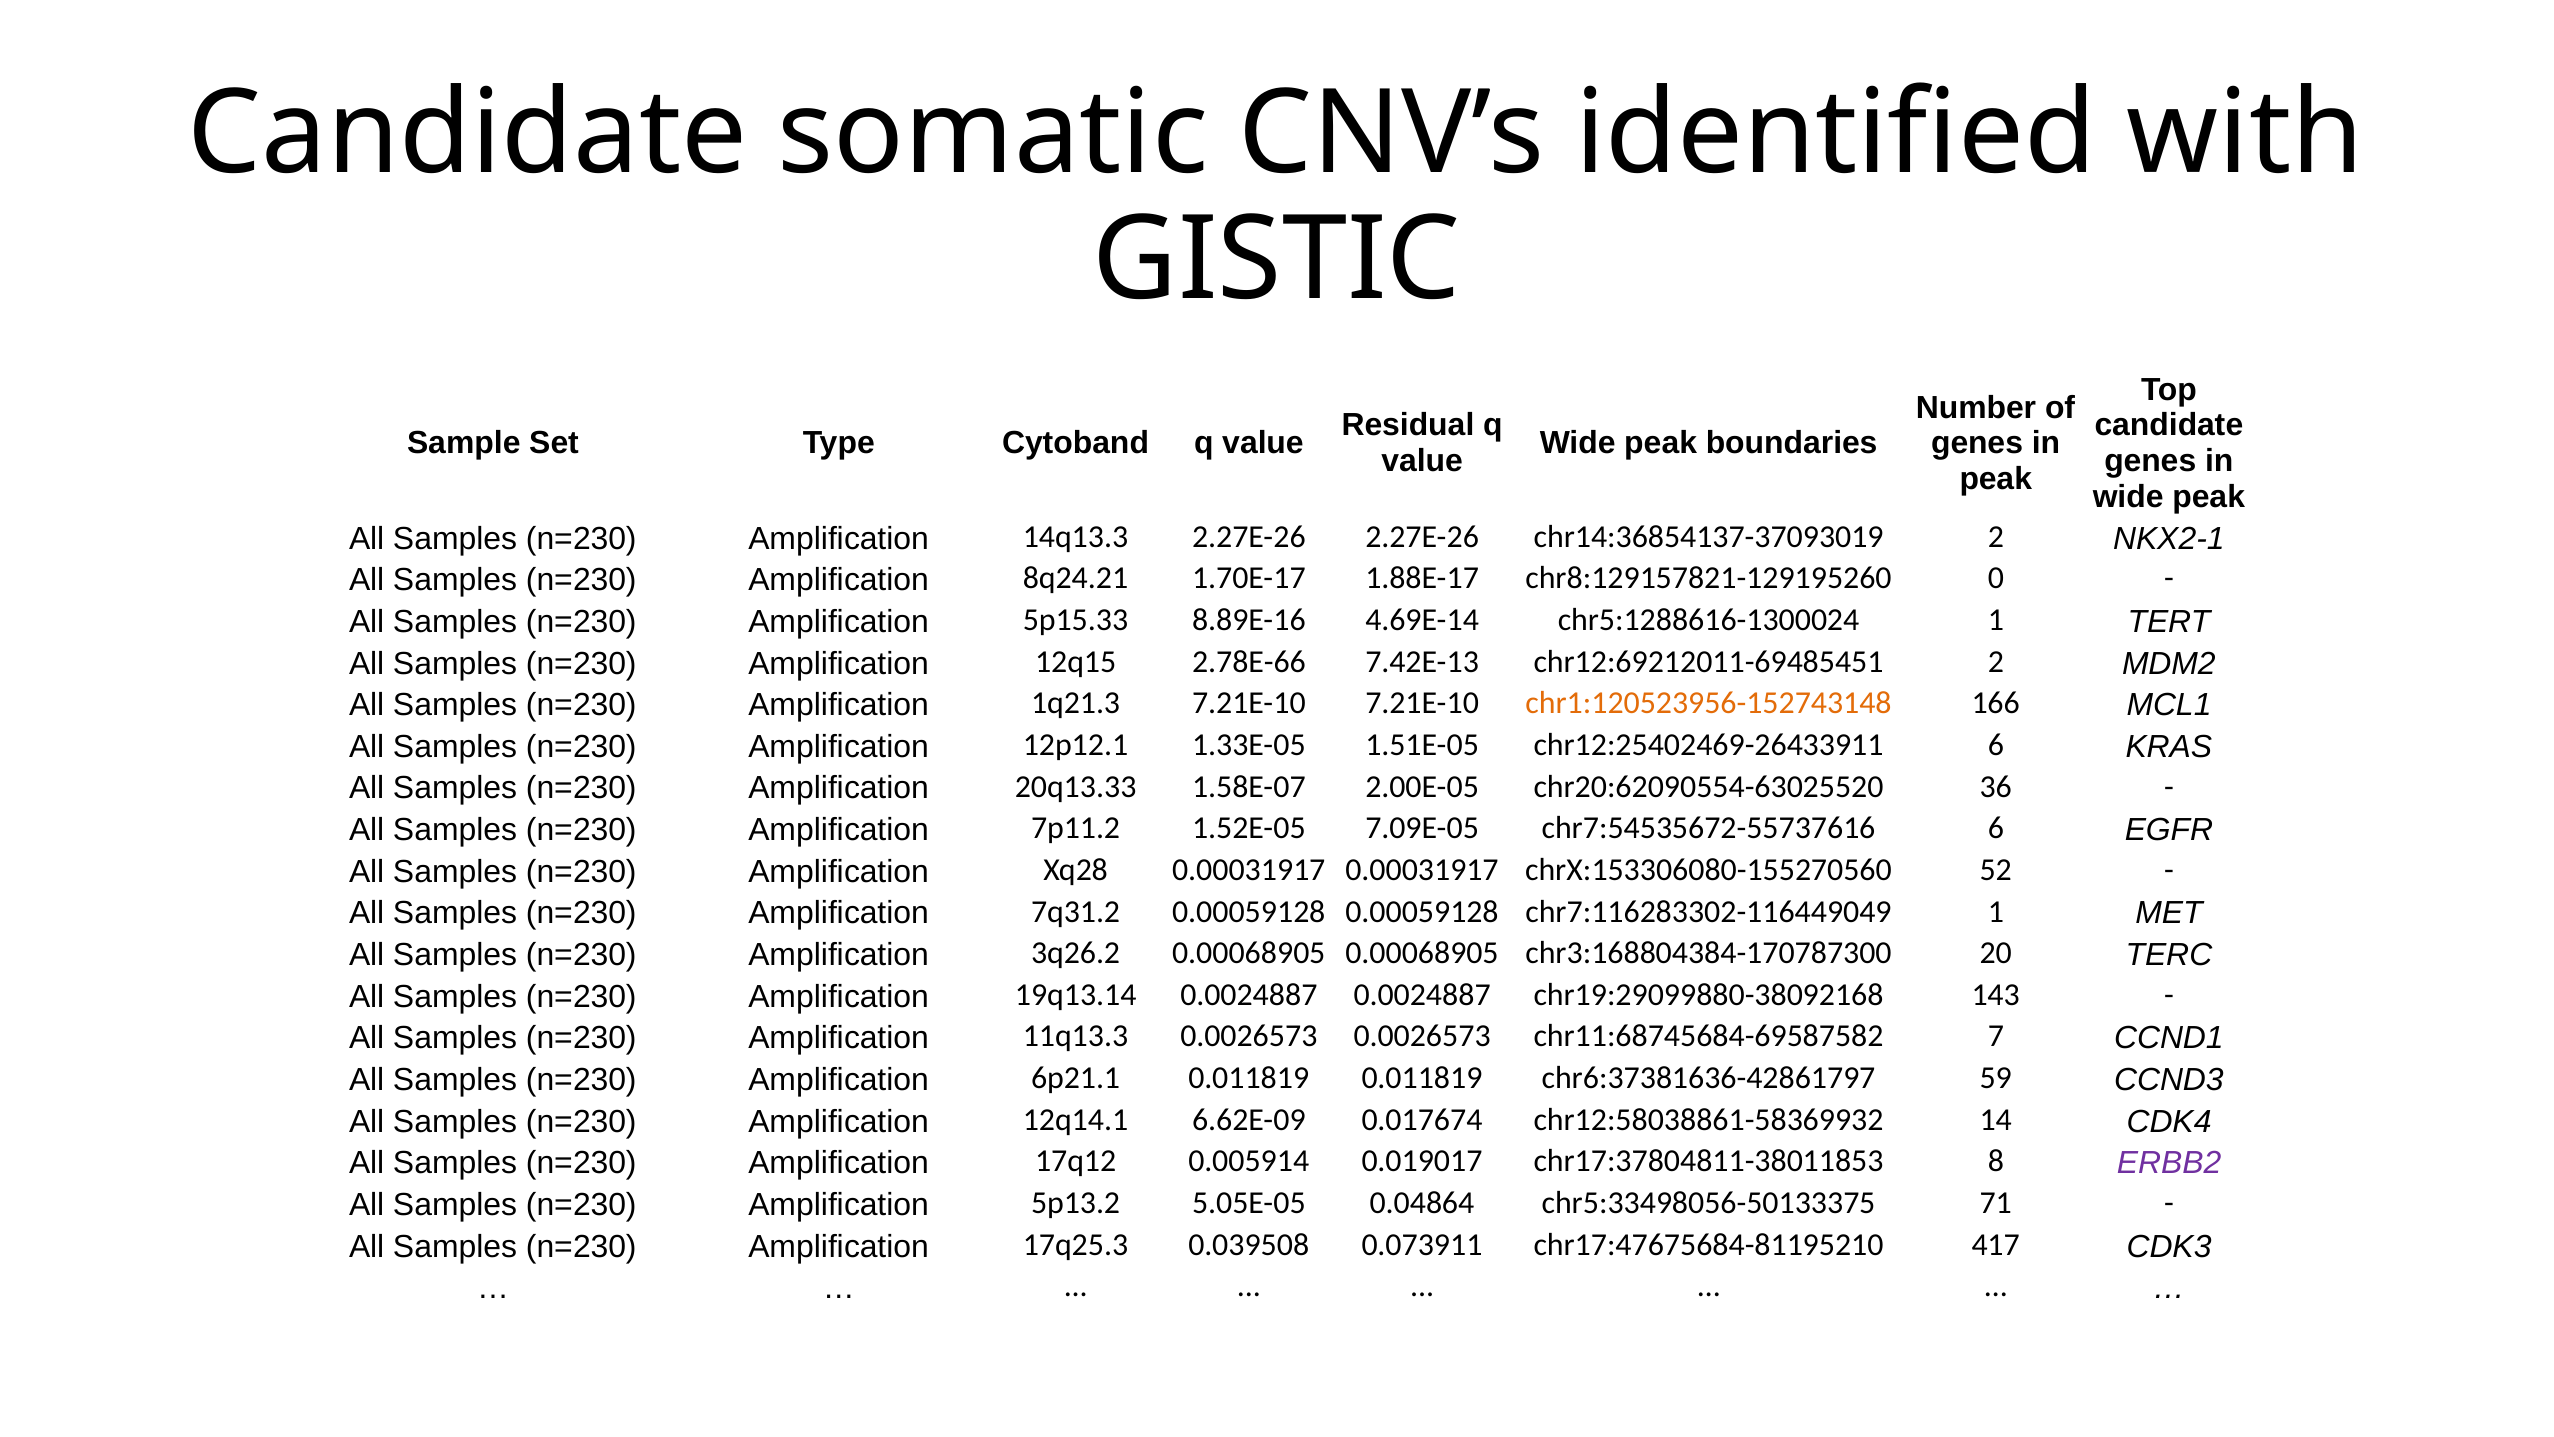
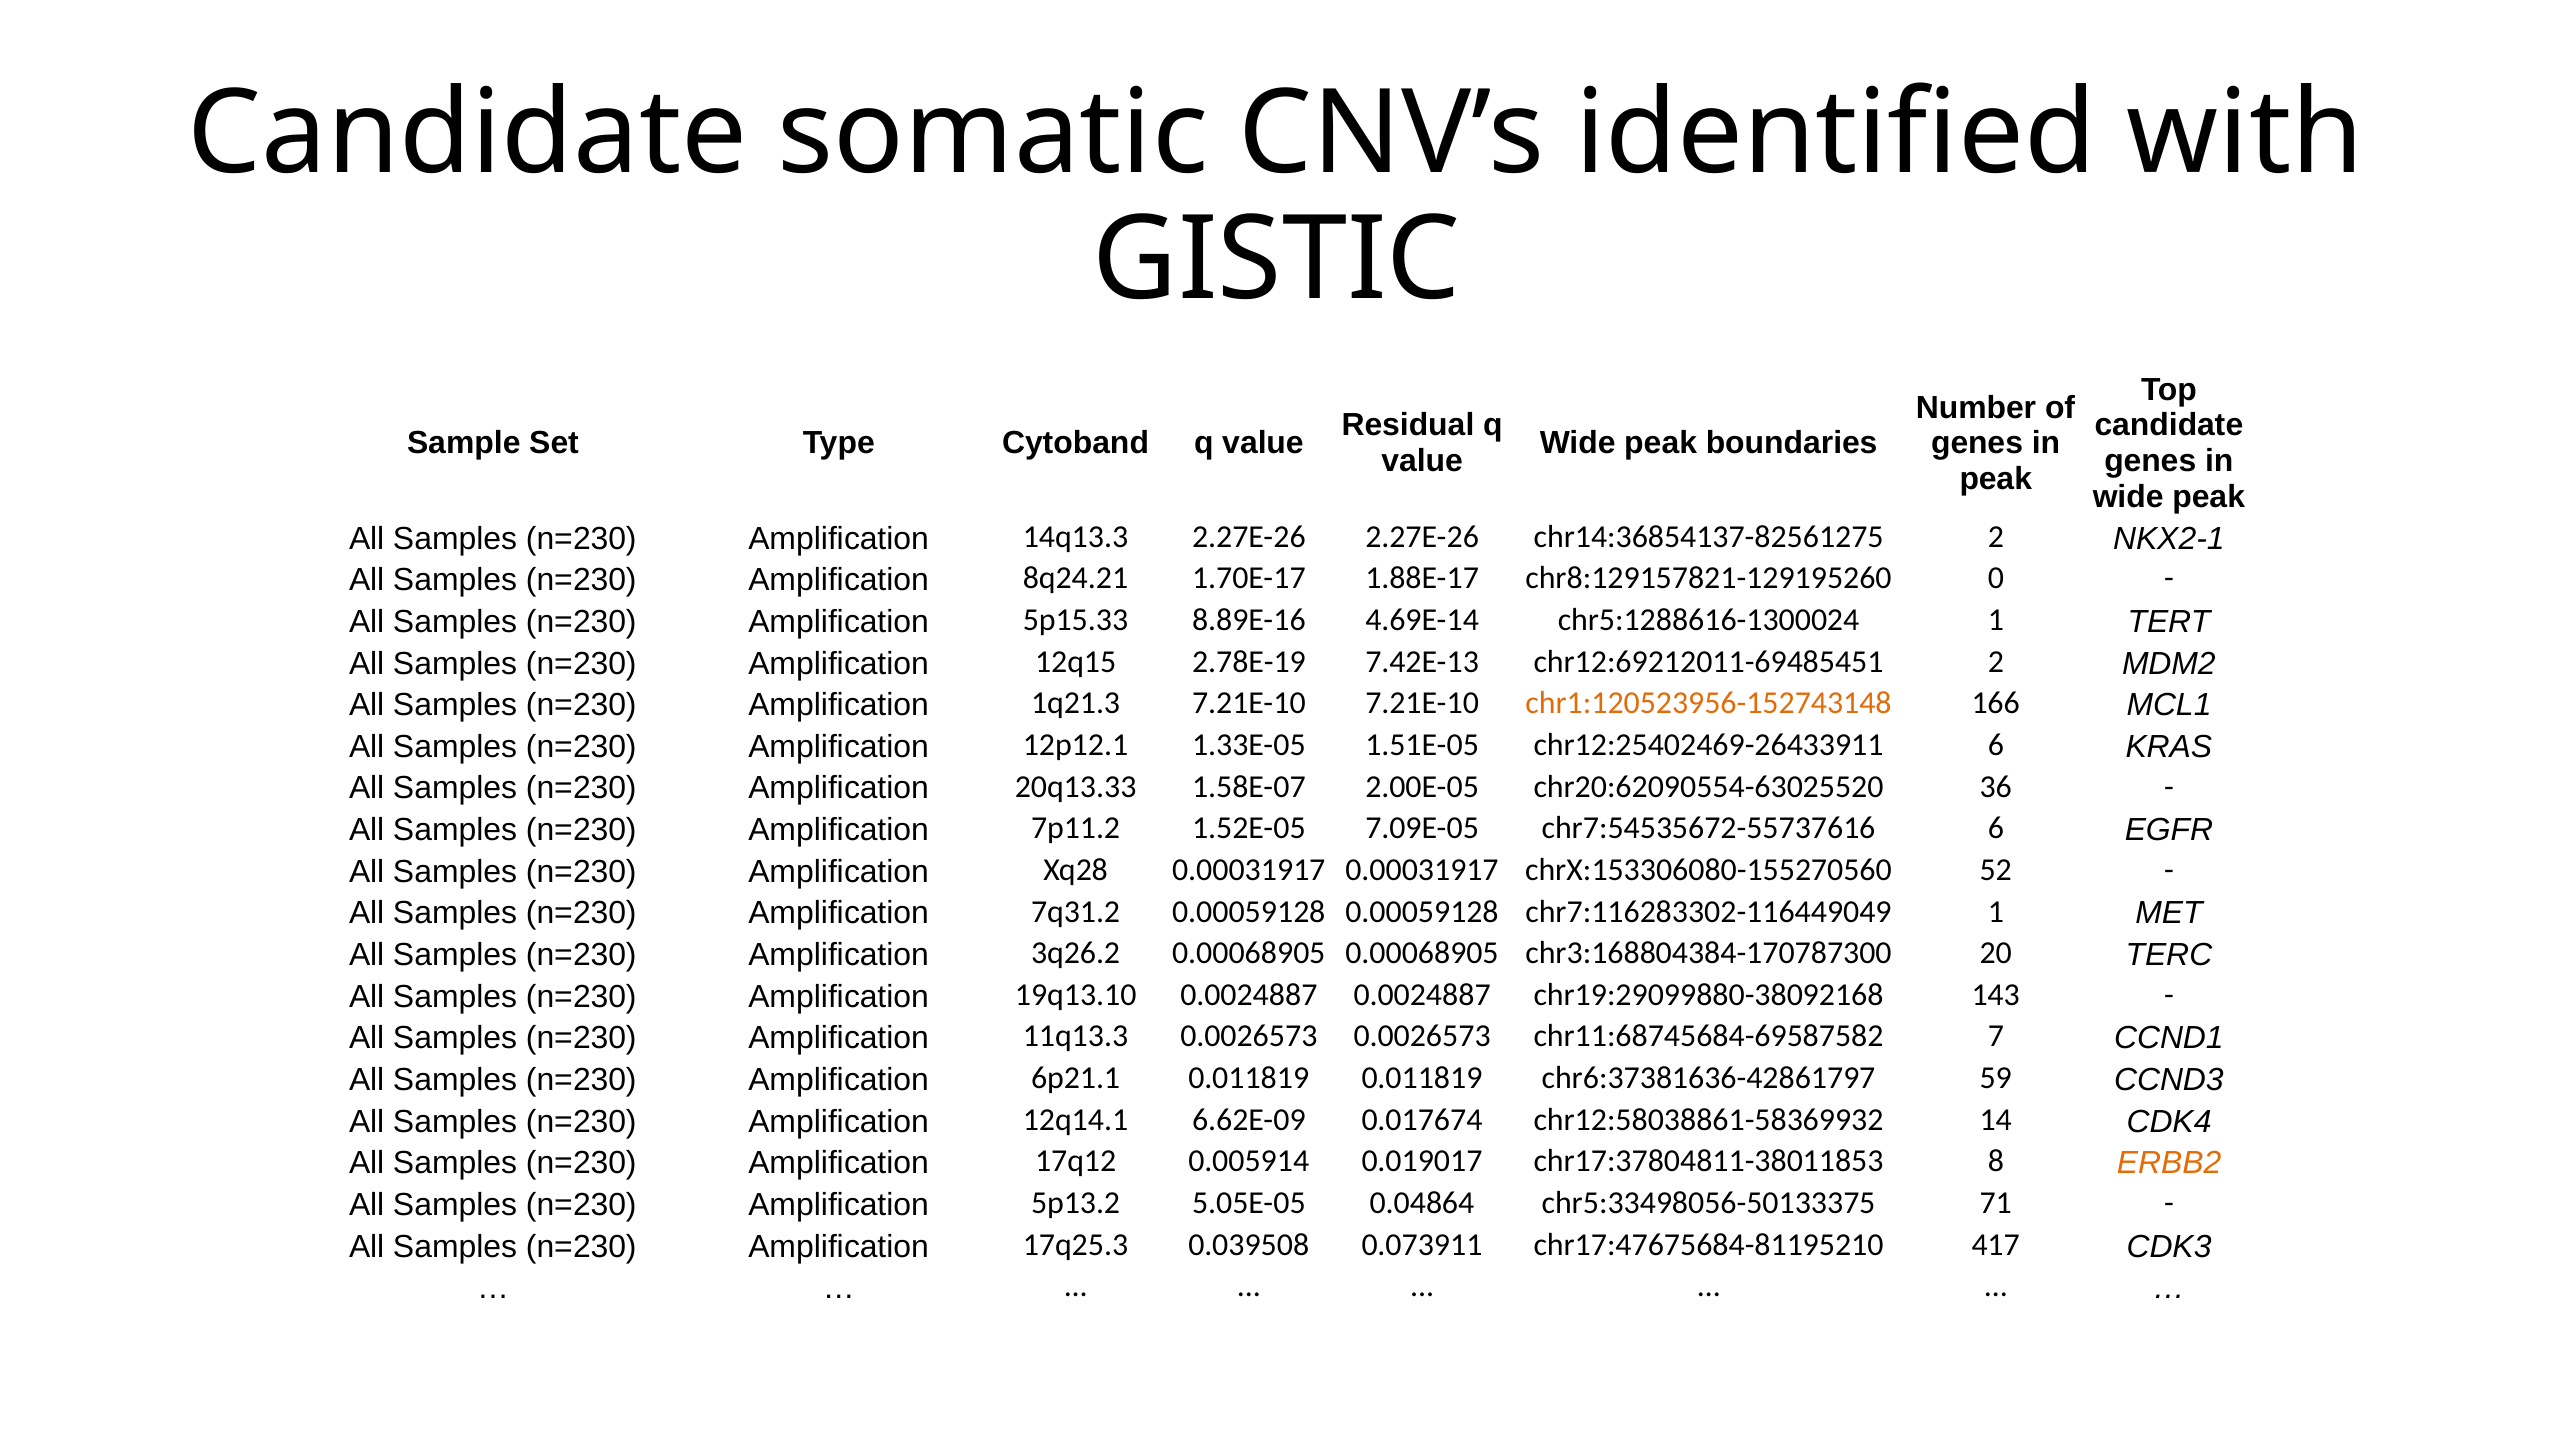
chr14:36854137-37093019: chr14:36854137-37093019 -> chr14:36854137-82561275
2.78E-66: 2.78E-66 -> 2.78E-19
19q13.14: 19q13.14 -> 19q13.10
ERBB2 colour: purple -> orange
